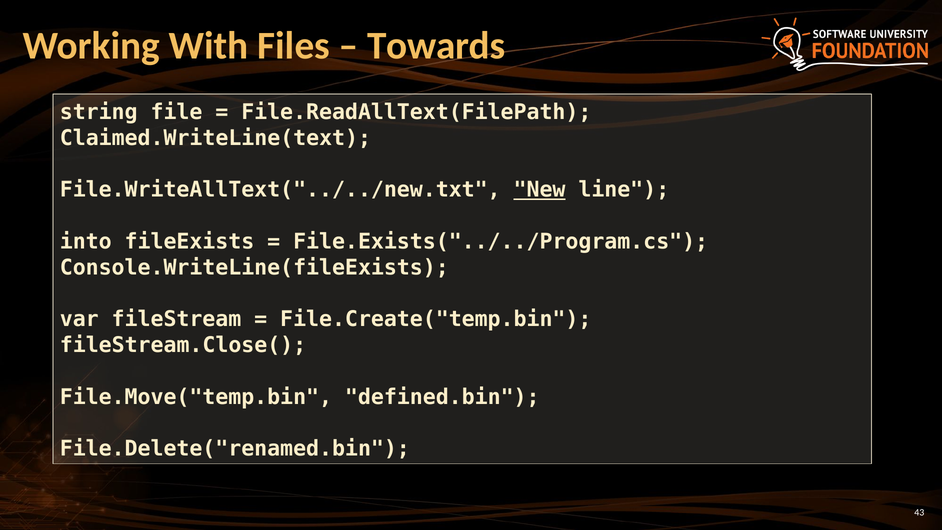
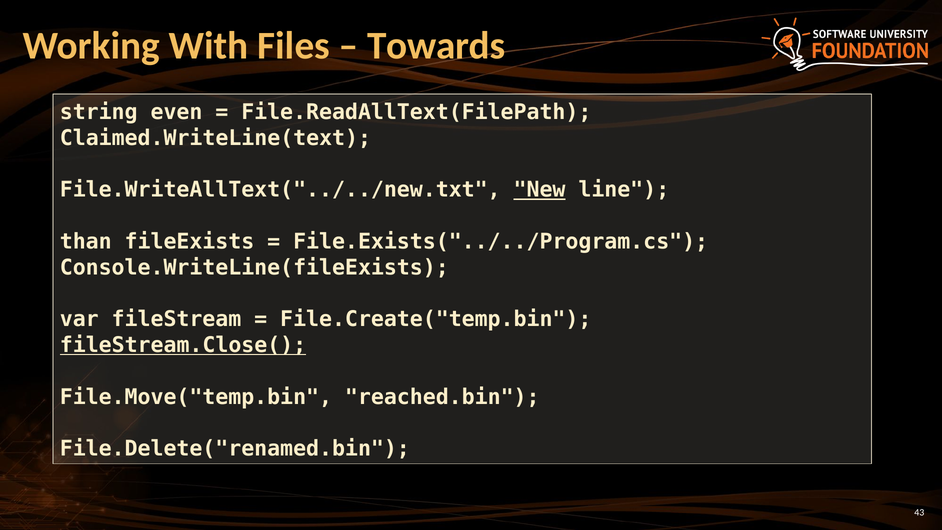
file: file -> even
into: into -> than
fileStream.Close( underline: none -> present
defined.bin: defined.bin -> reached.bin
